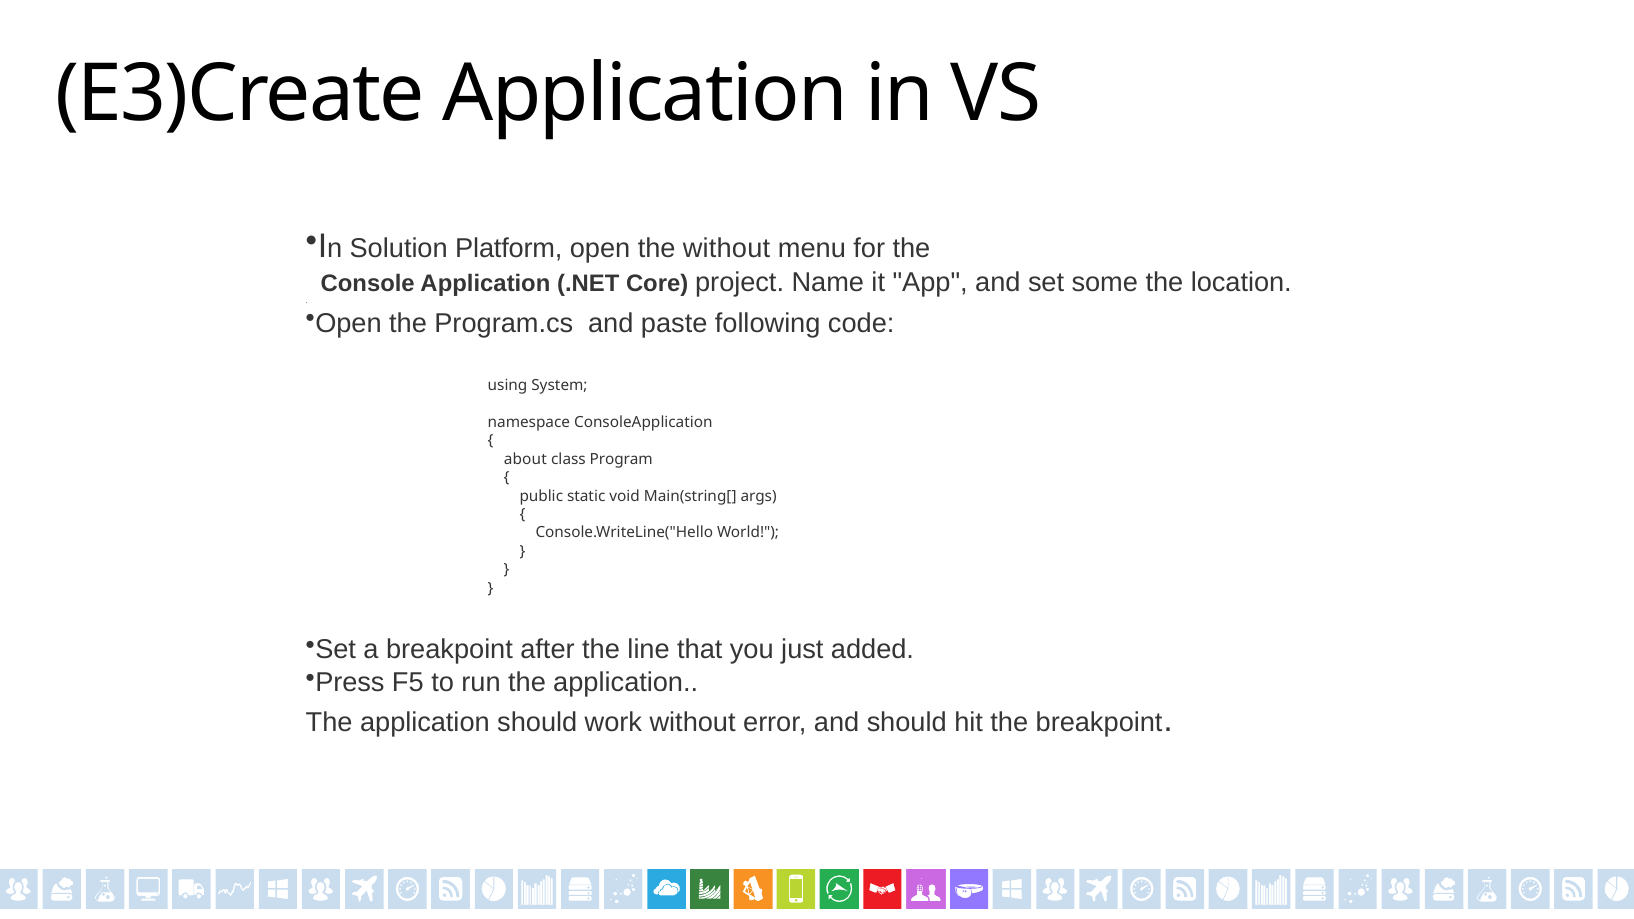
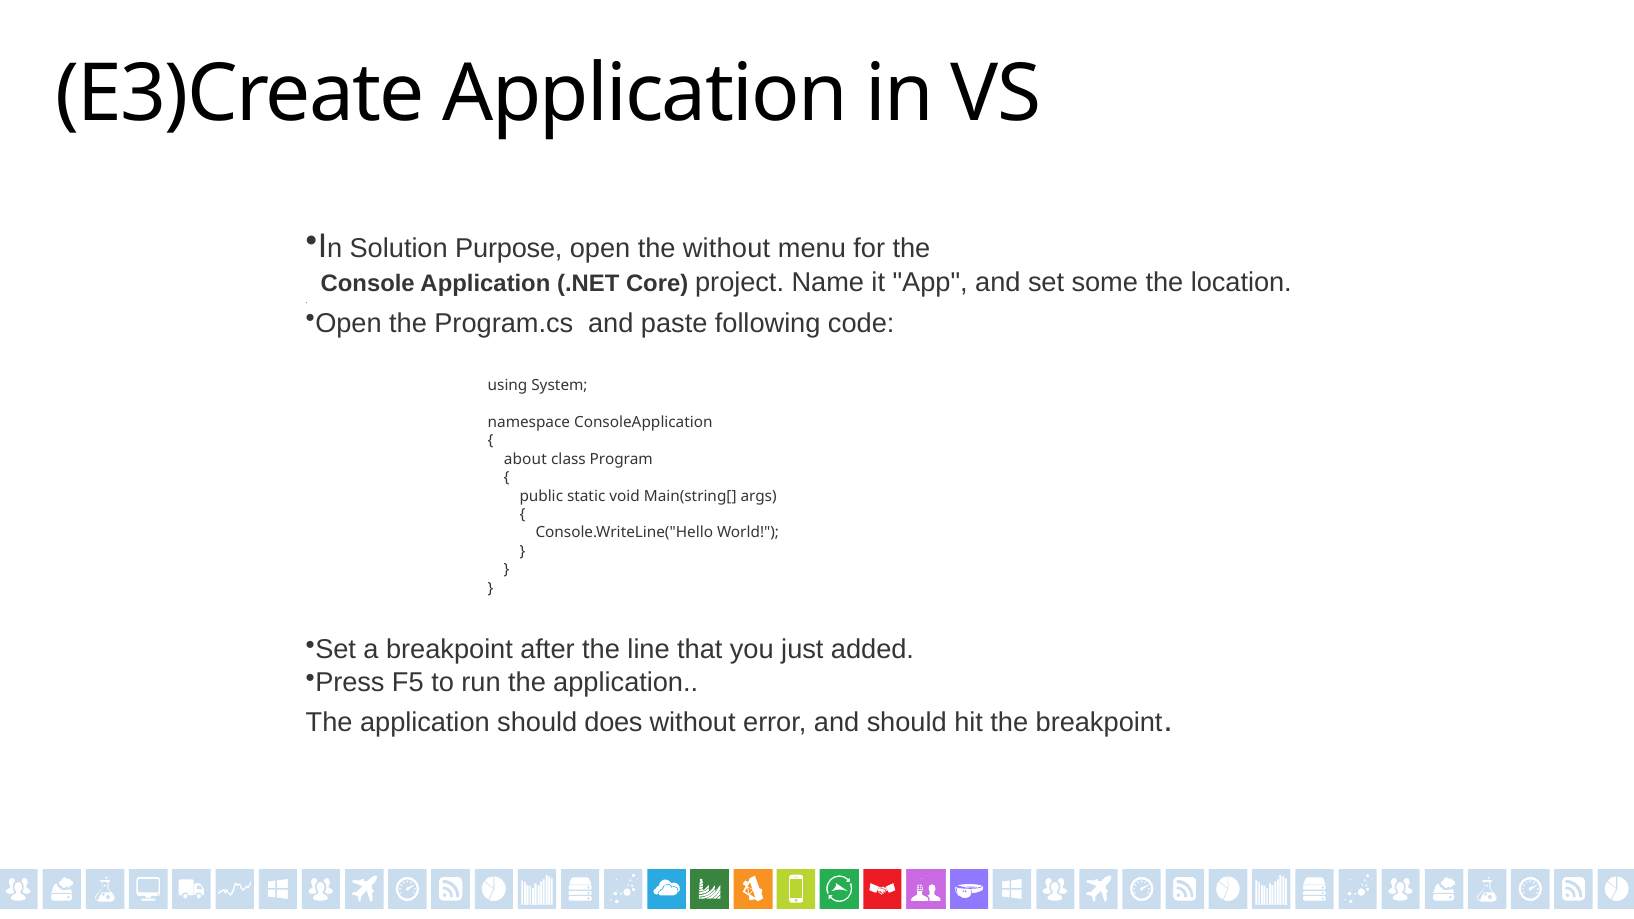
Platform: Platform -> Purpose
work: work -> does
